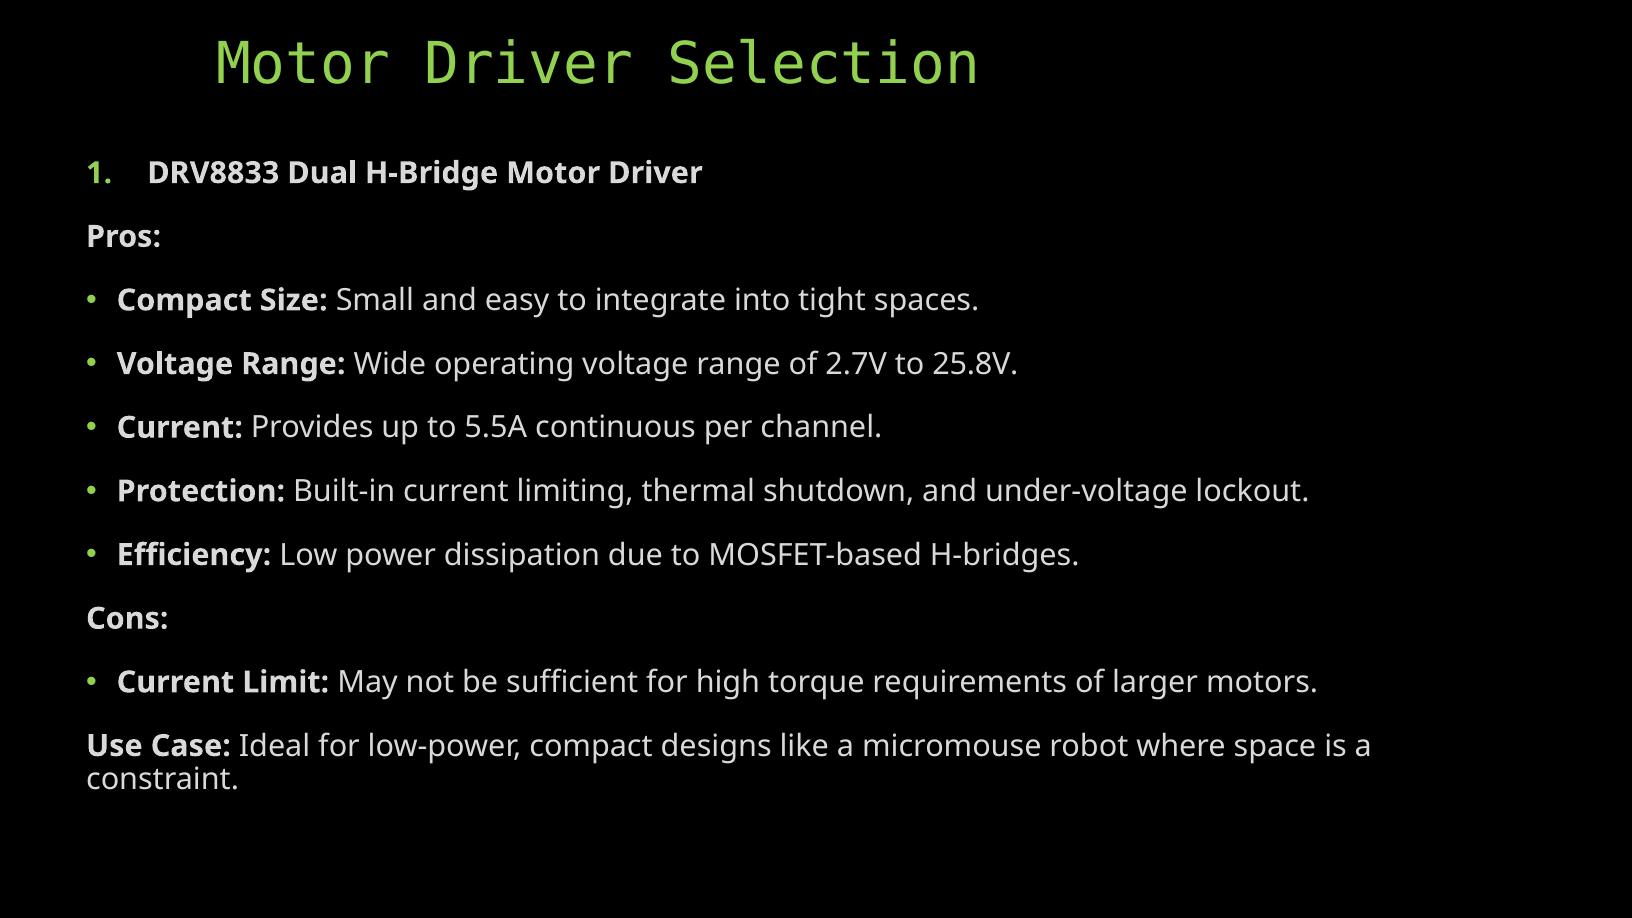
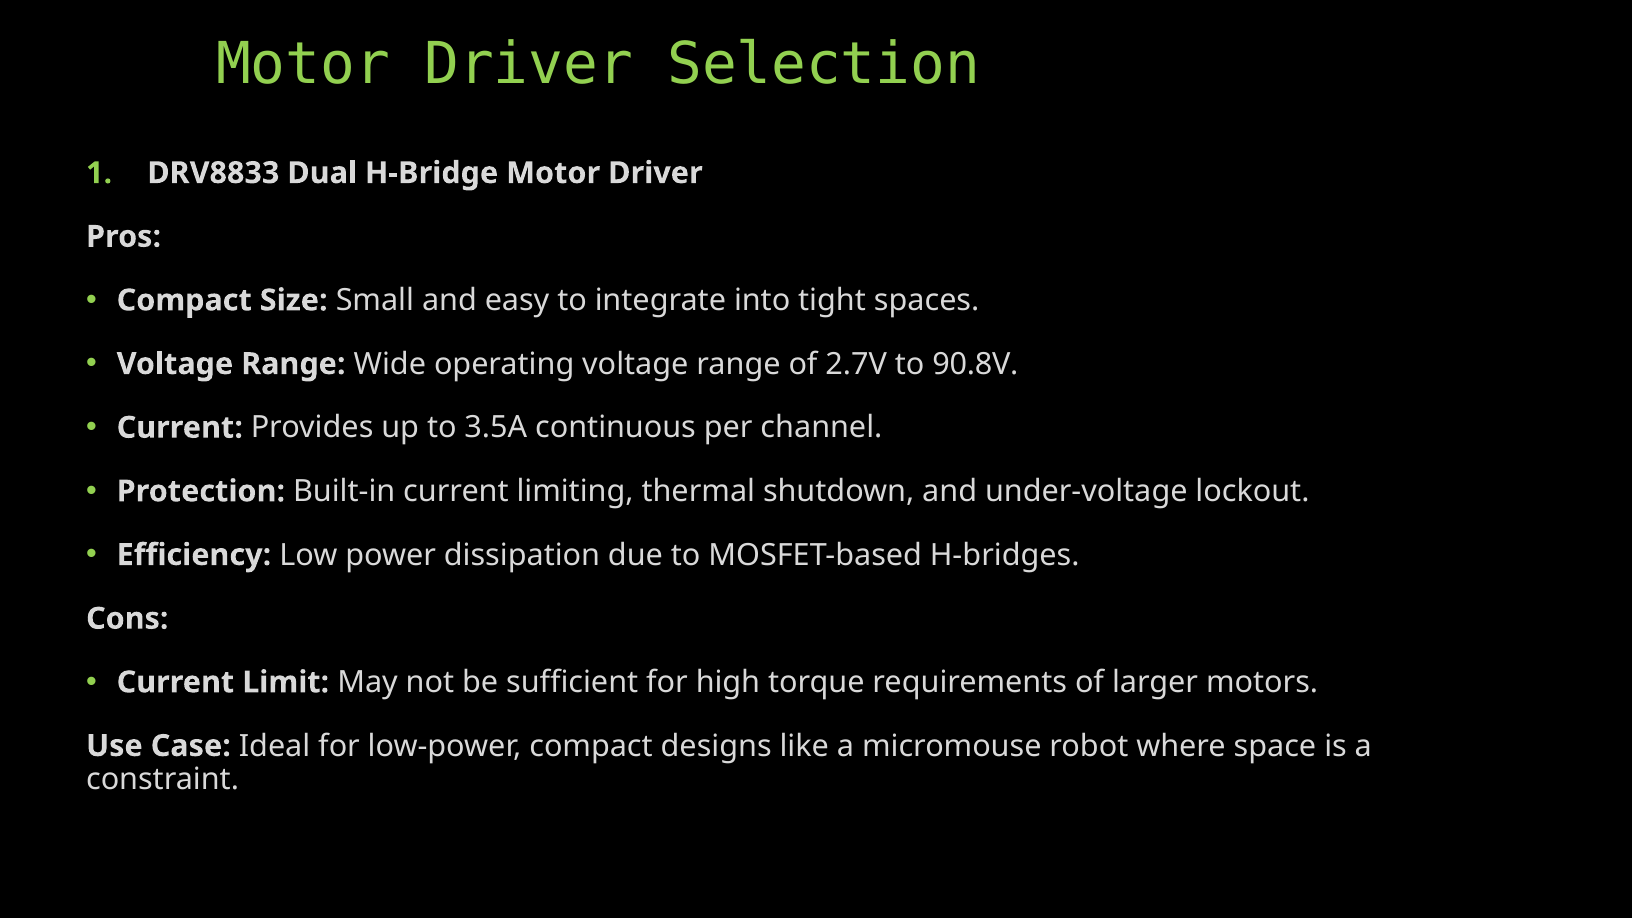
25.8V: 25.8V -> 90.8V
5.5A: 5.5A -> 3.5A
